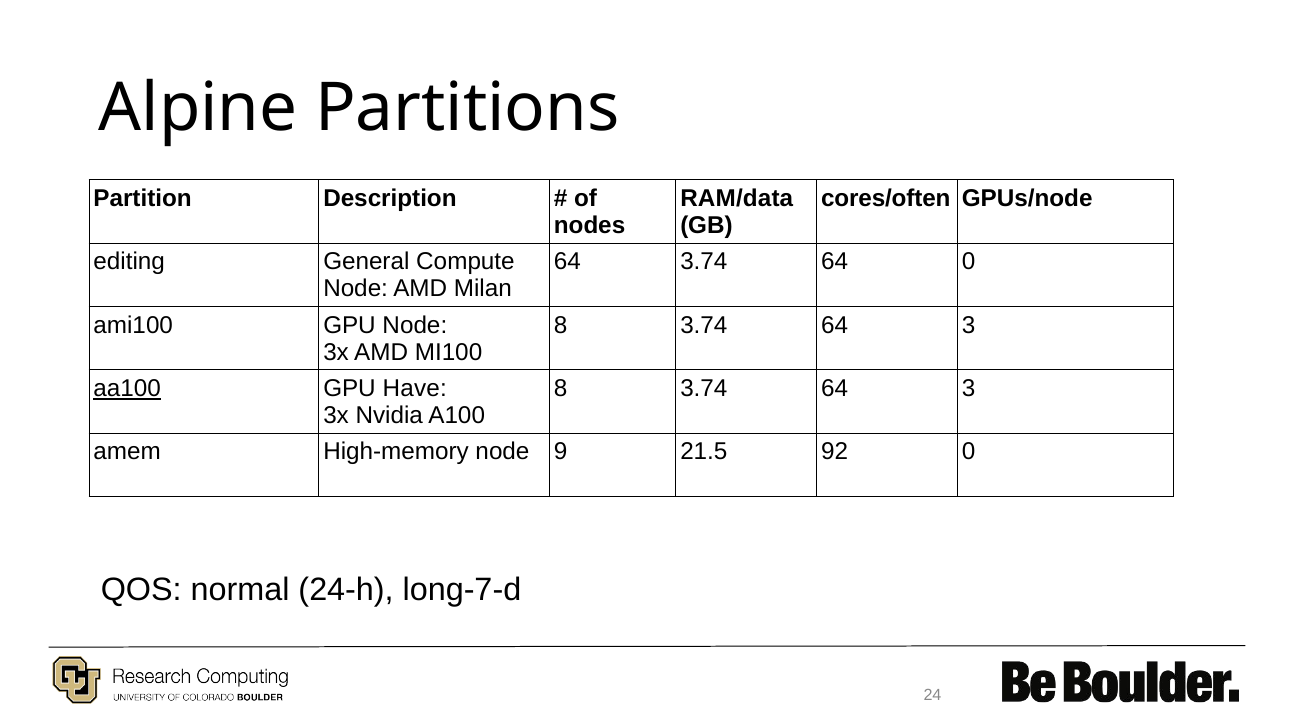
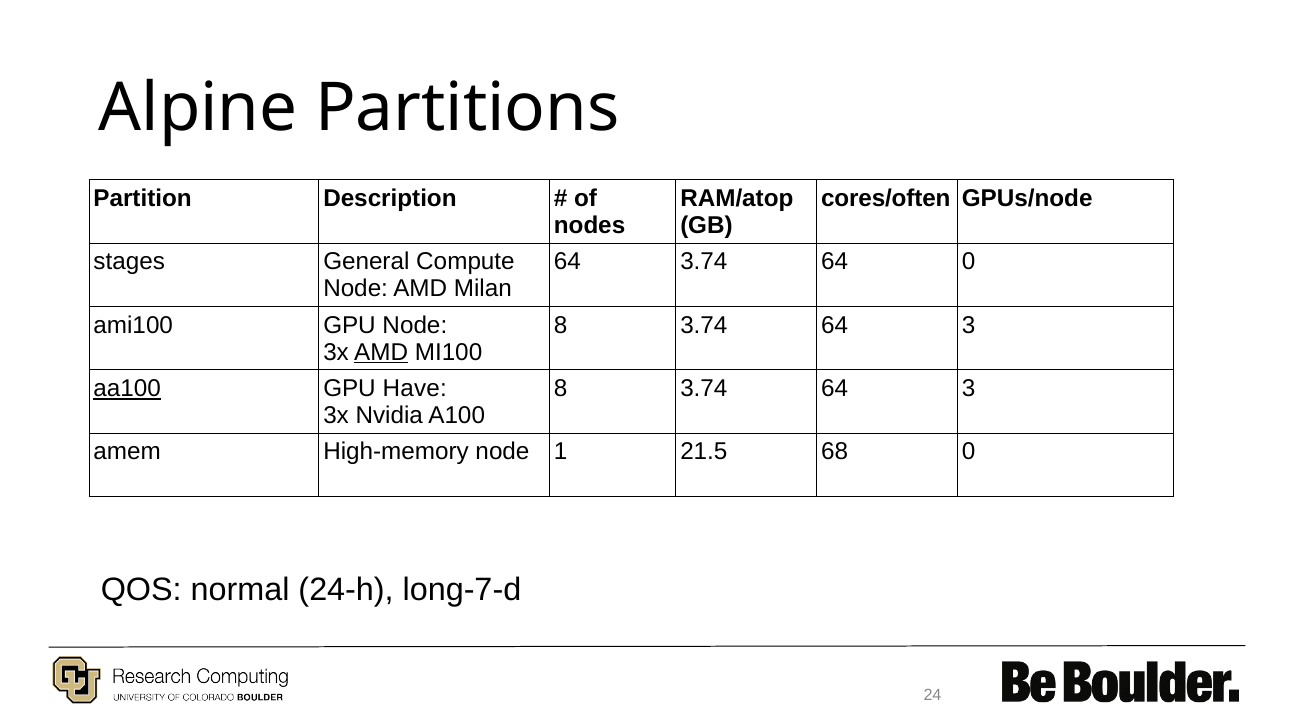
RAM/data: RAM/data -> RAM/atop
editing: editing -> stages
AMD at (381, 352) underline: none -> present
9: 9 -> 1
92: 92 -> 68
